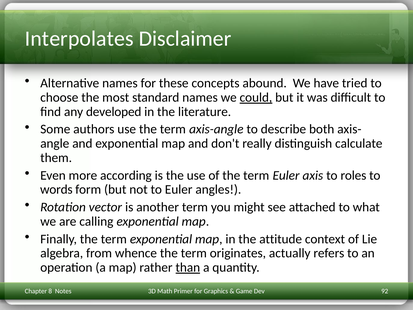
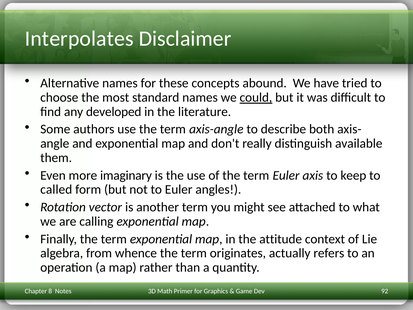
calculate: calculate -> available
according: according -> imaginary
roles: roles -> keep
words: words -> called
than underline: present -> none
